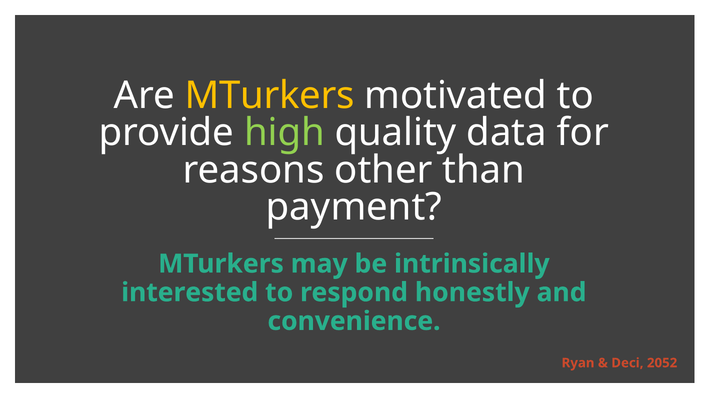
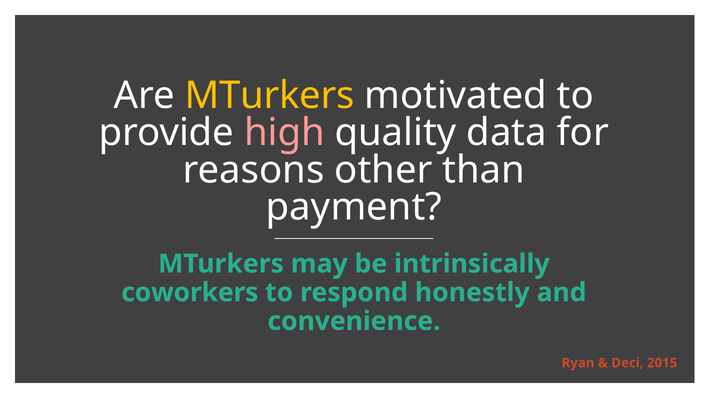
high colour: light green -> pink
interested: interested -> coworkers
2052: 2052 -> 2015
